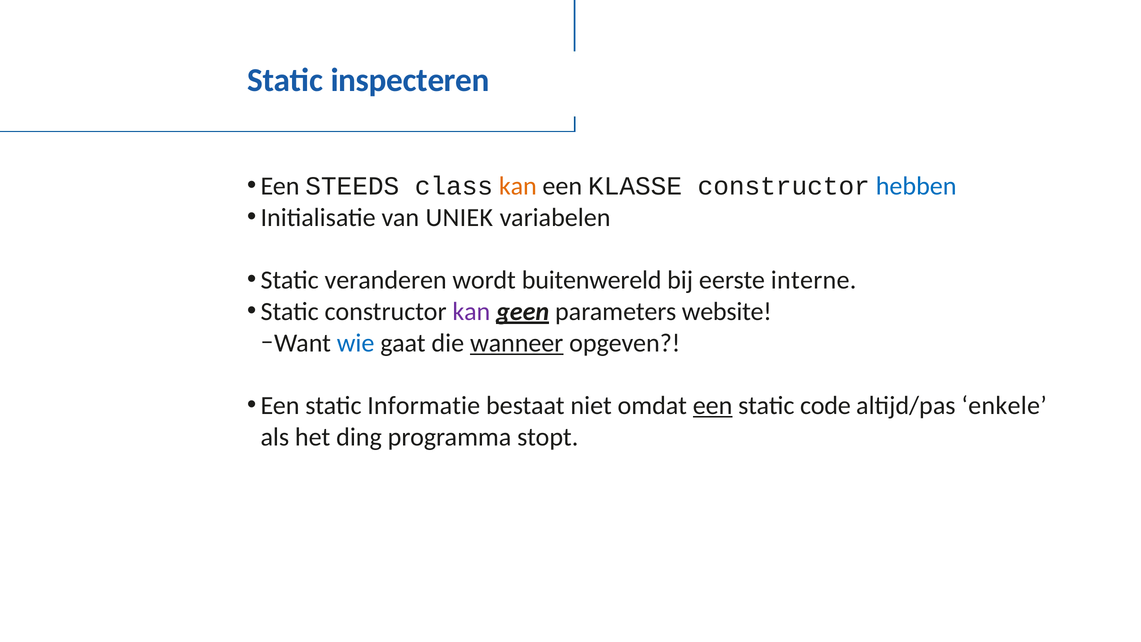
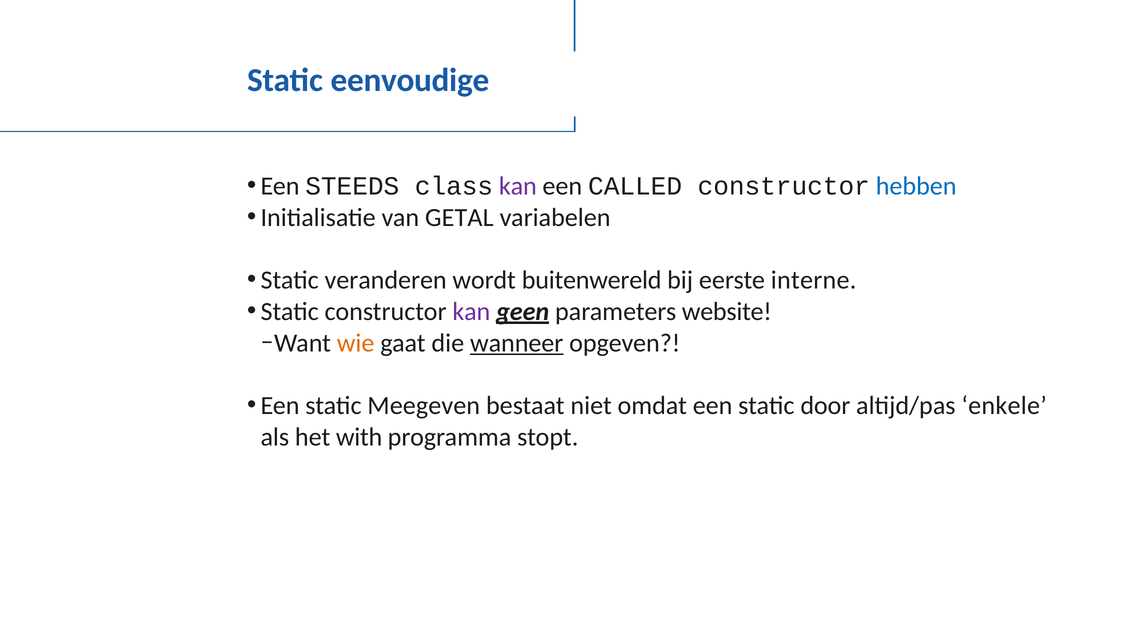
inspecteren: inspecteren -> eenvoudige
kan at (518, 186) colour: orange -> purple
KLASSE: KLASSE -> CALLED
UNIEK: UNIEK -> GETAL
wie colour: blue -> orange
Informatie: Informatie -> Meegeven
een at (713, 406) underline: present -> none
code: code -> door
ding: ding -> with
